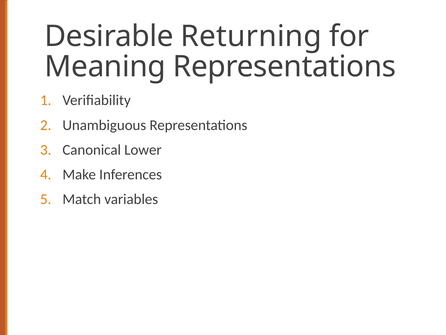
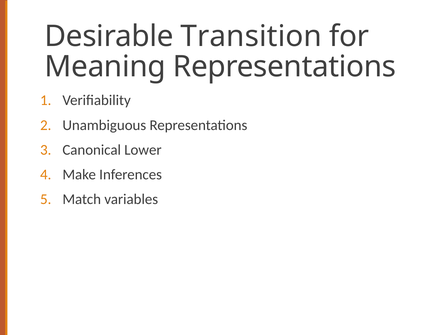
Returning: Returning -> Transition
